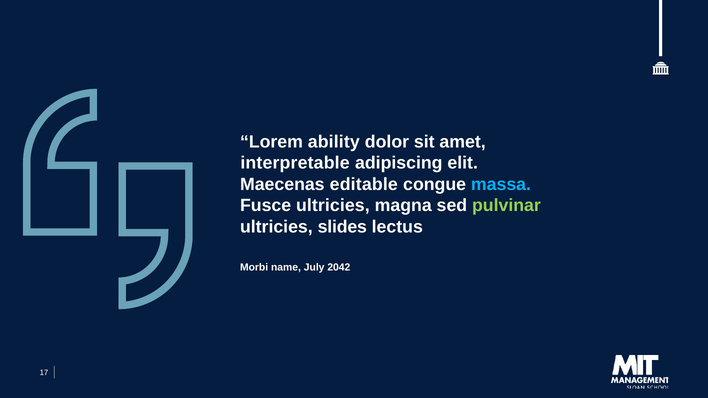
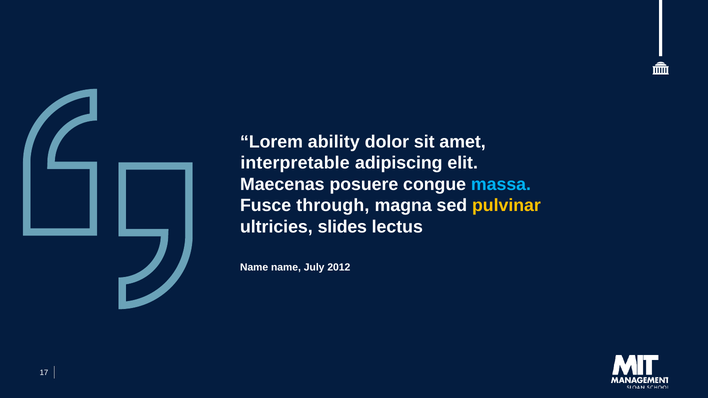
editable: editable -> posuere
Fusce ultricies: ultricies -> through
pulvinar colour: light green -> yellow
Morbi at (254, 268): Morbi -> Name
2042: 2042 -> 2012
